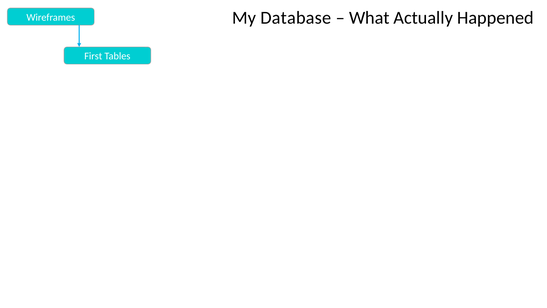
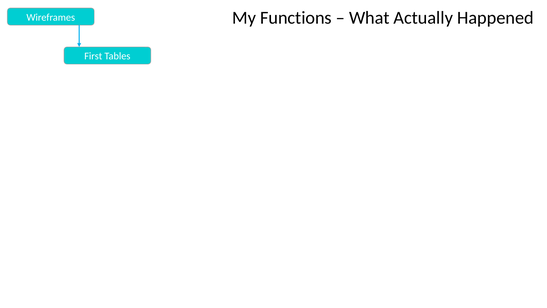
Database: Database -> Functions
